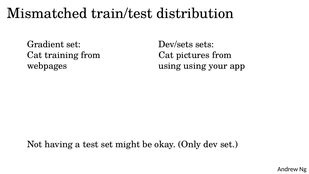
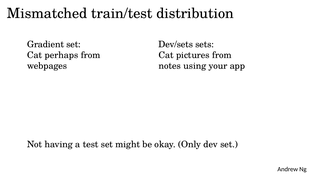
training: training -> perhaps
using at (170, 66): using -> notes
